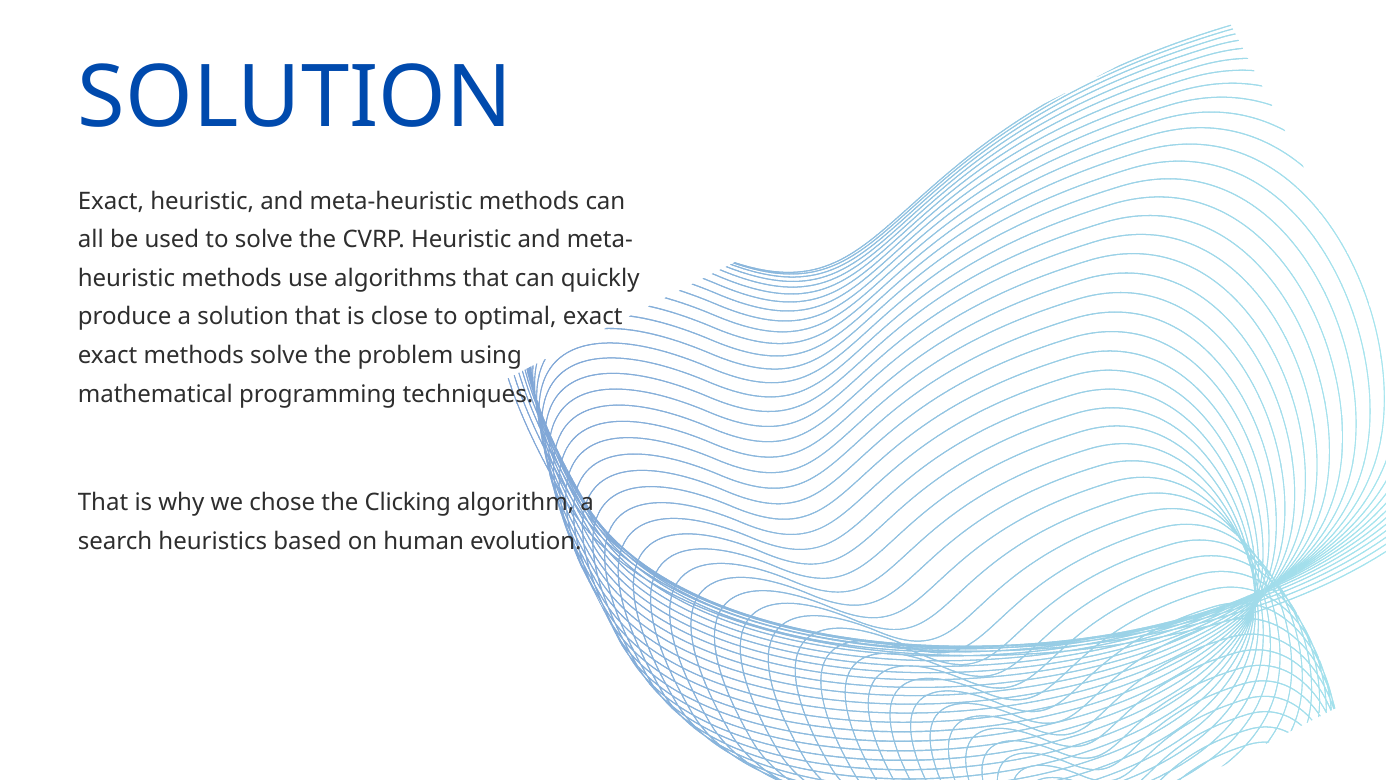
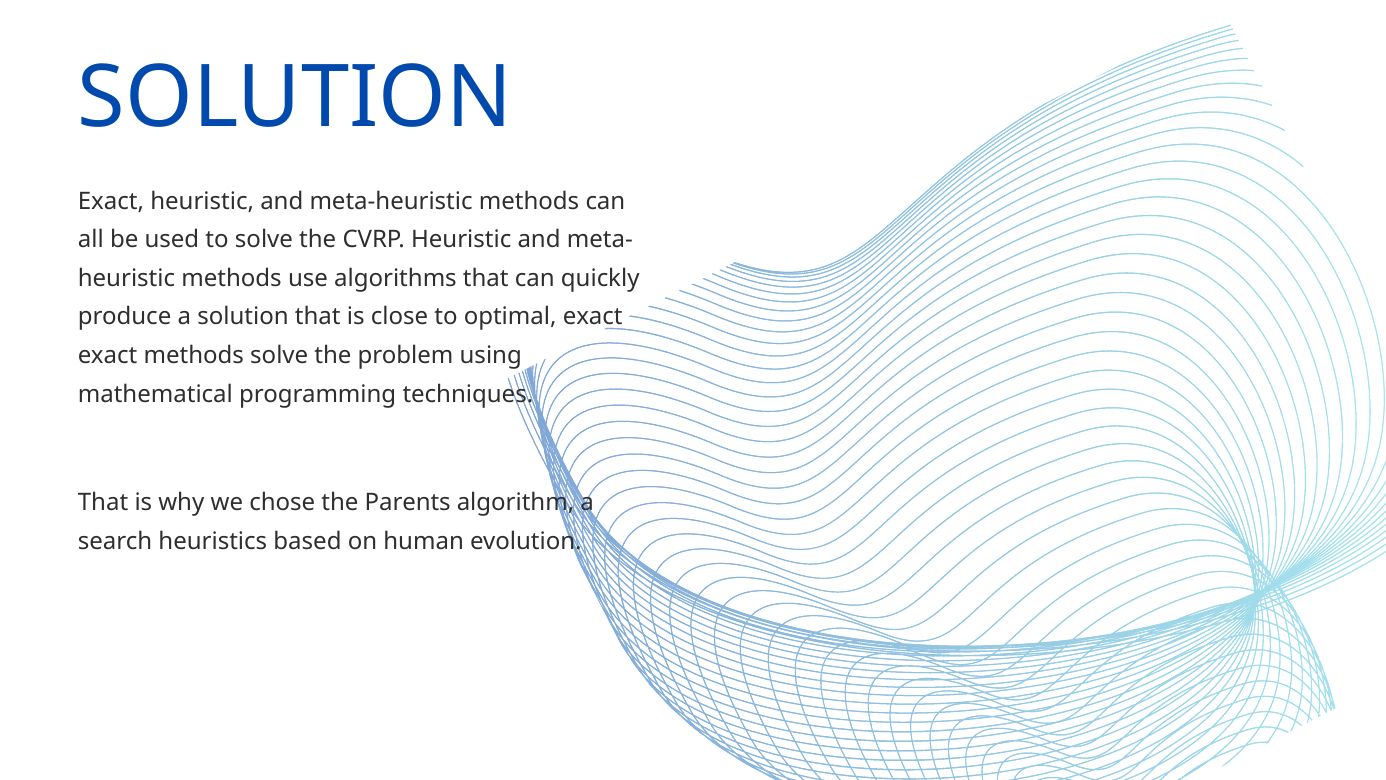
Clicking: Clicking -> Parents
